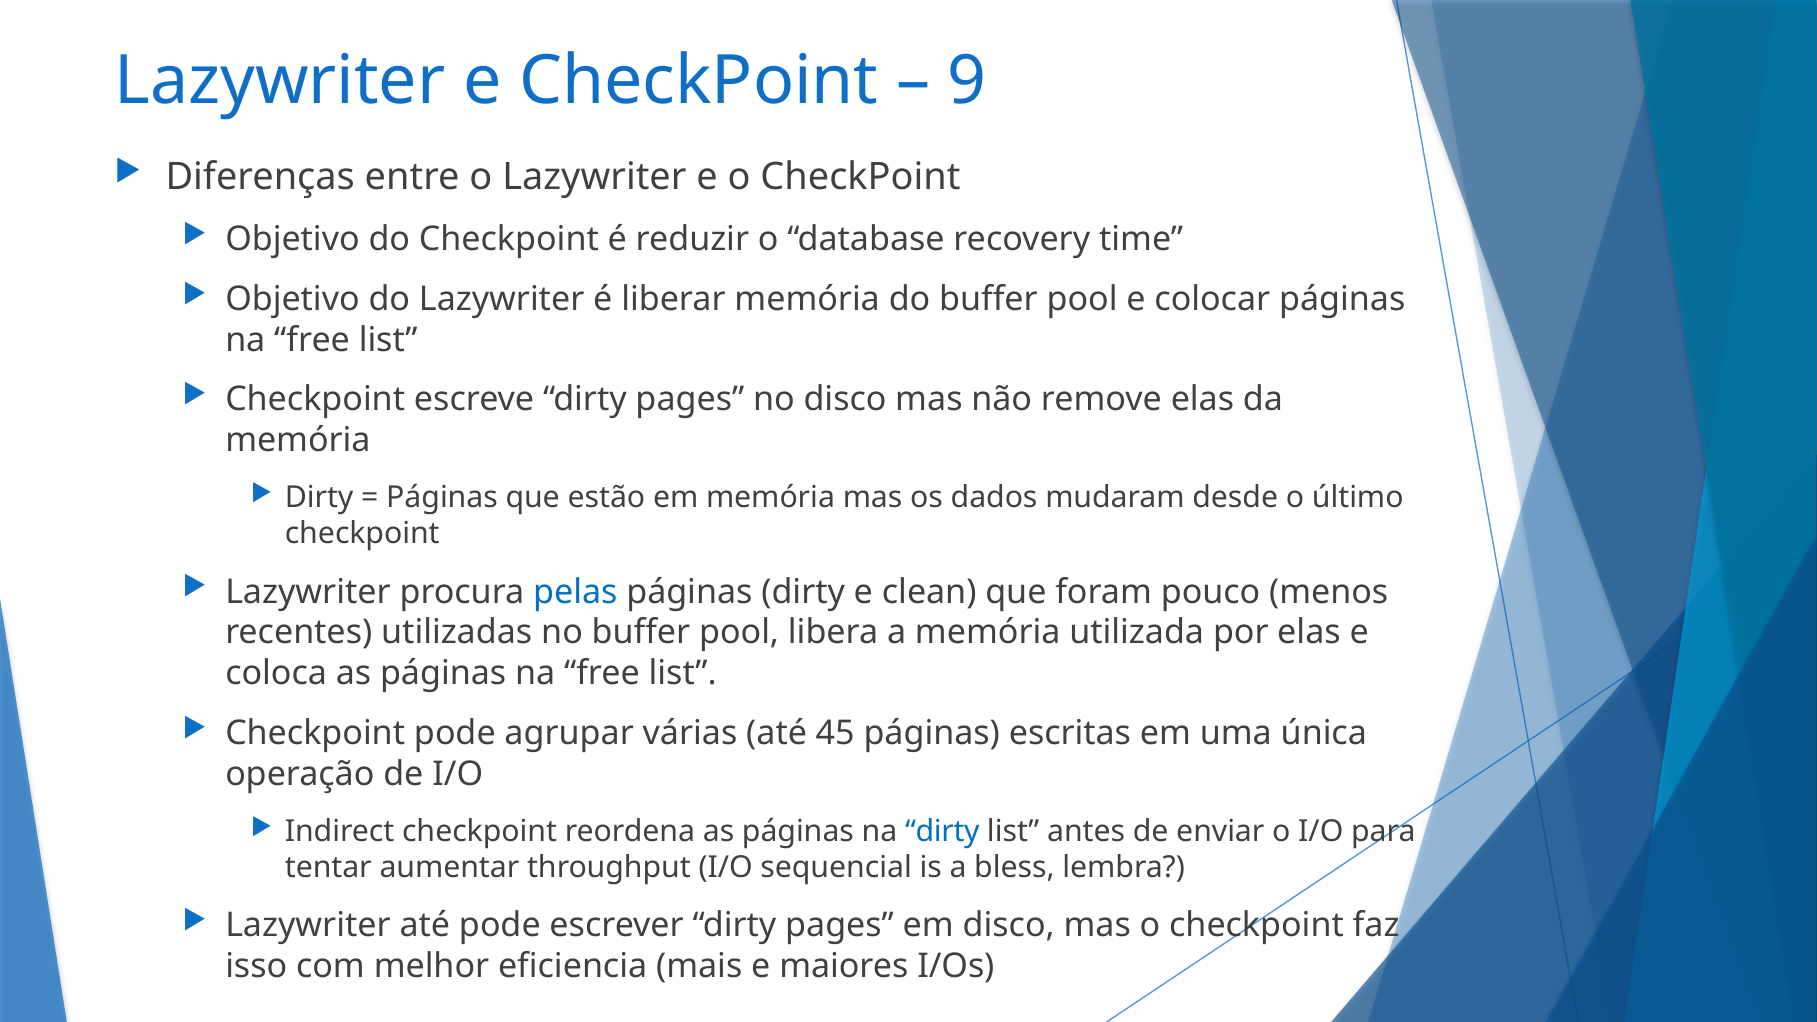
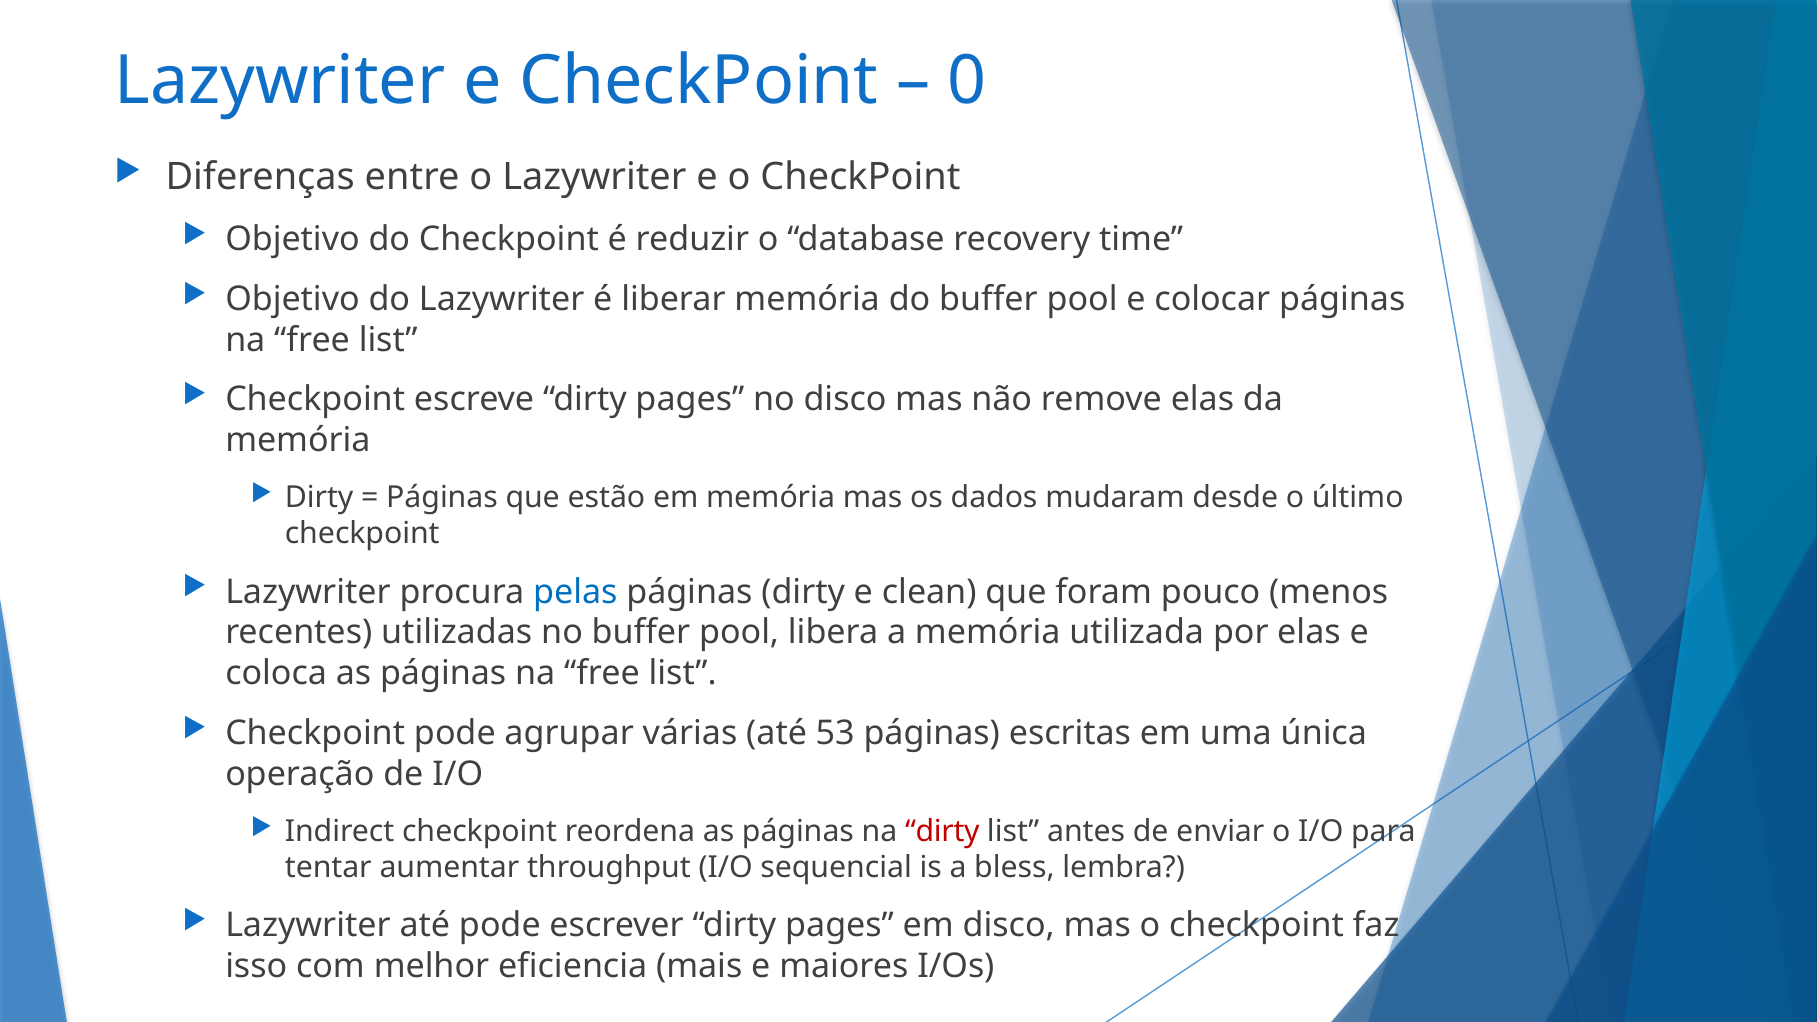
9: 9 -> 0
45: 45 -> 53
dirty at (942, 832) colour: blue -> red
